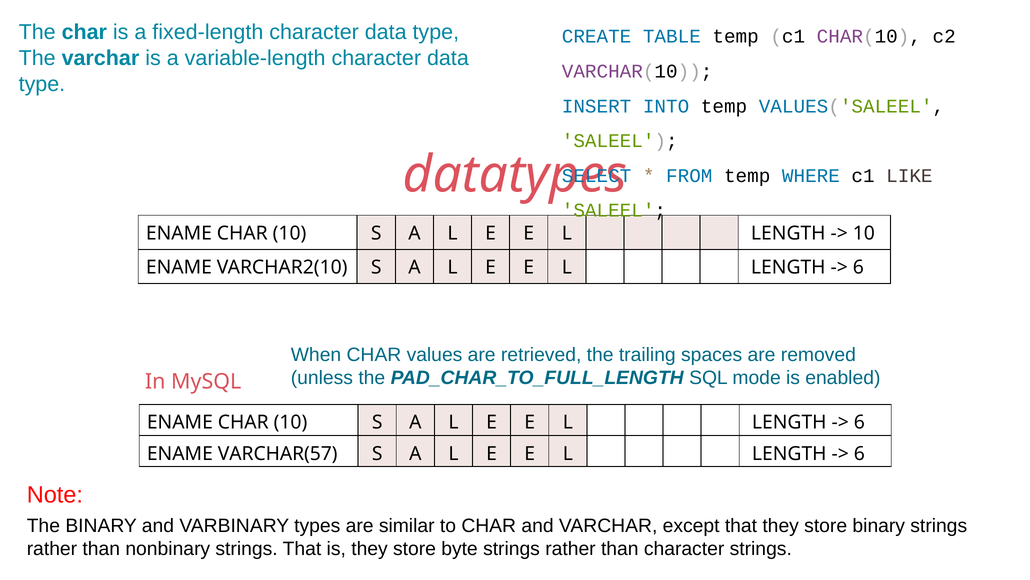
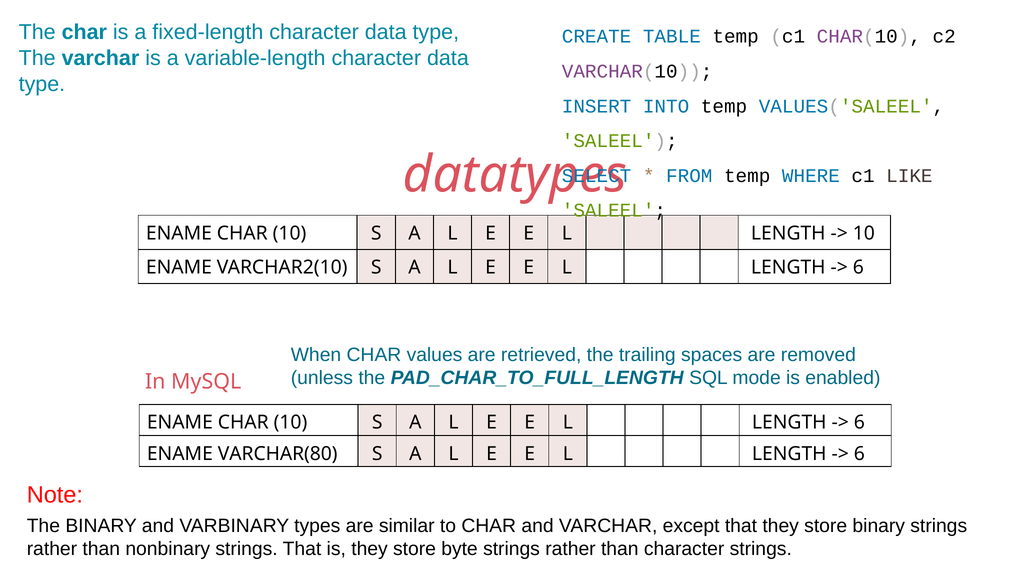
VARCHAR(57: VARCHAR(57 -> VARCHAR(80
